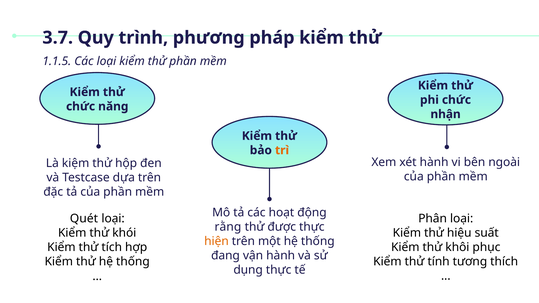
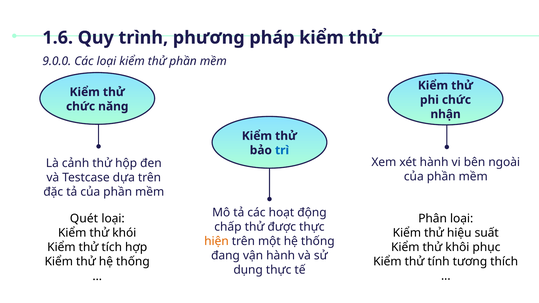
3.7: 3.7 -> 1.6
1.1.5: 1.1.5 -> 9.0.0
trì colour: orange -> blue
kiệm: kiệm -> cảnh
rằng: rằng -> chấp
